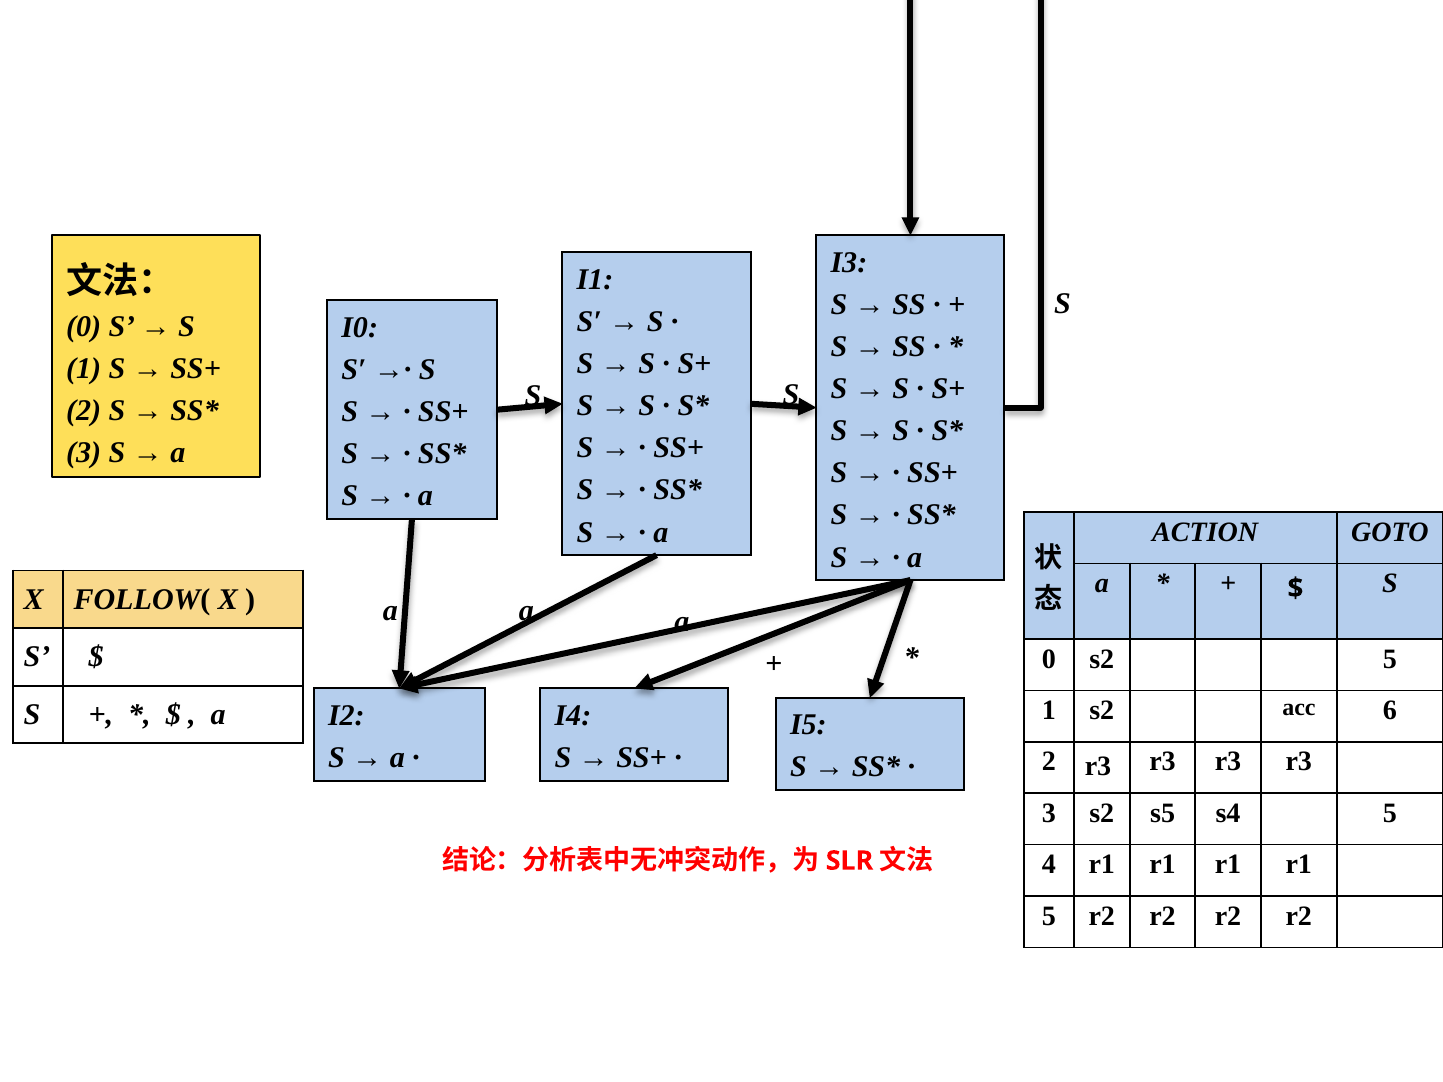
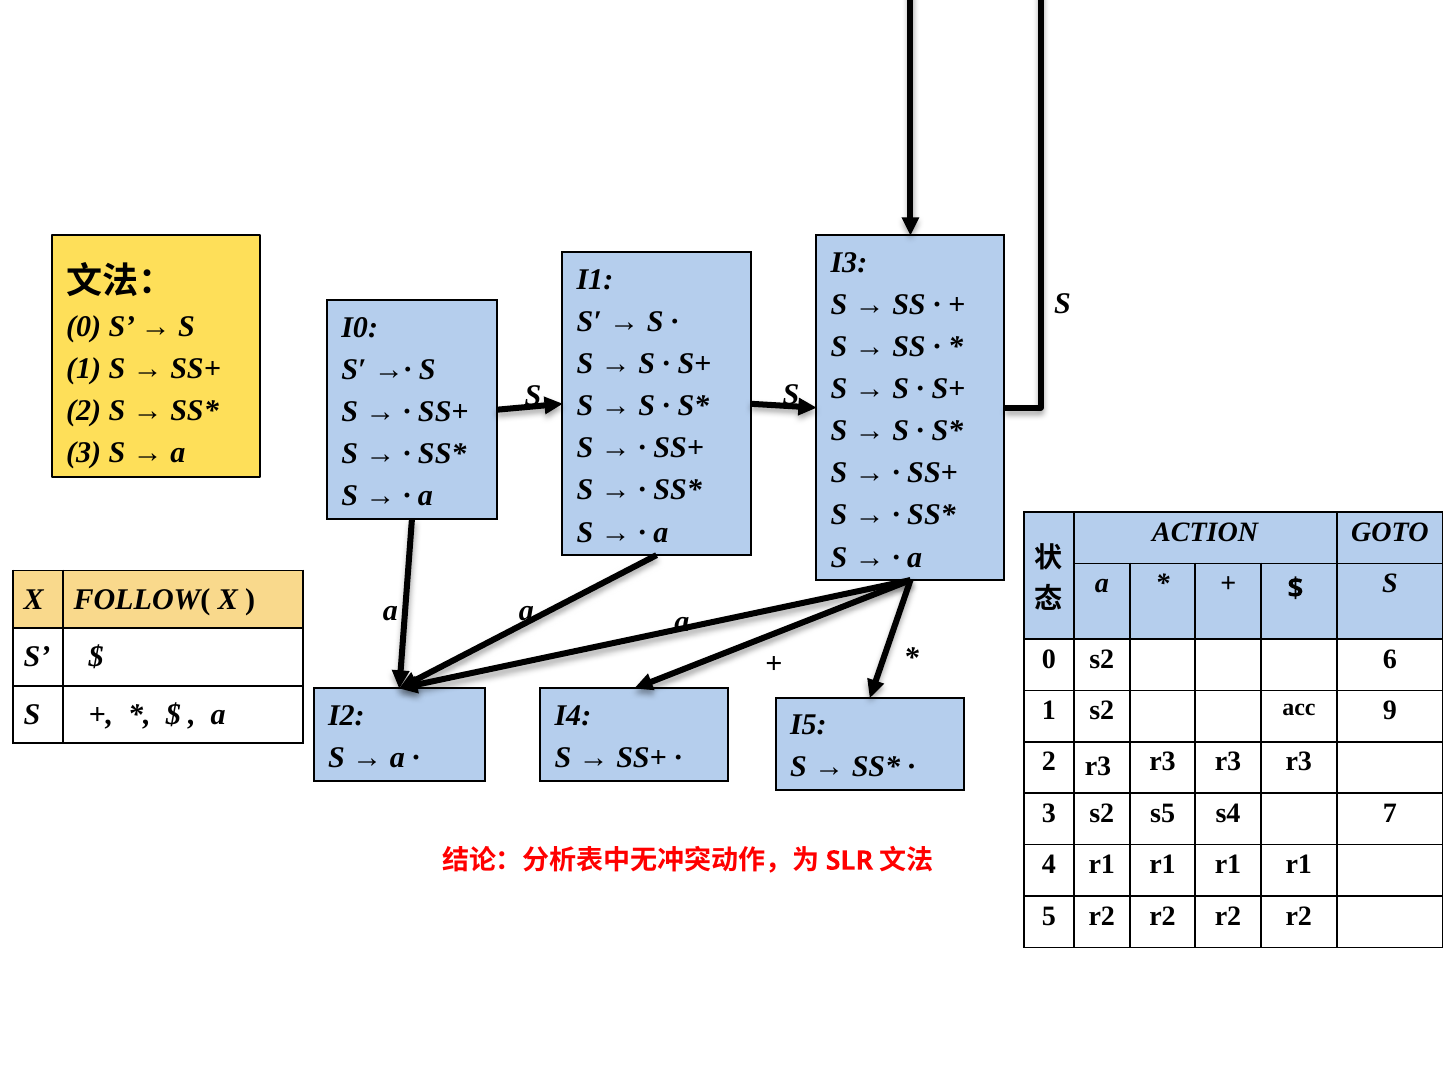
s2 5: 5 -> 6
6: 6 -> 9
s4 5: 5 -> 7
